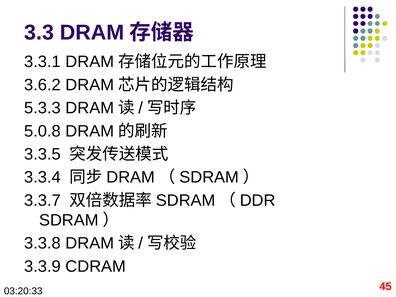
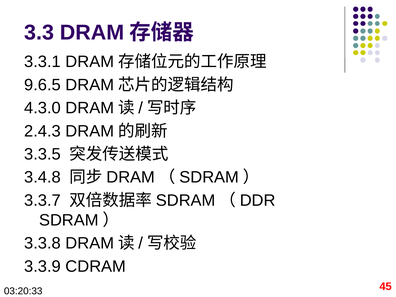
3.6.2: 3.6.2 -> 9.6.5
5.3.3: 5.3.3 -> 4.3.0
5.0.8: 5.0.8 -> 2.4.3
3.3.4: 3.3.4 -> 3.4.8
